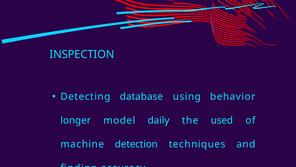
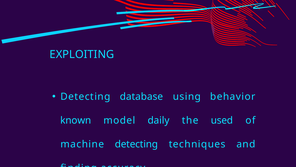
INSPECTION: INSPECTION -> EXPLOITING
longer: longer -> known
machine detection: detection -> detecting
